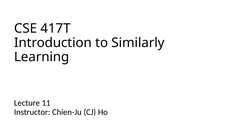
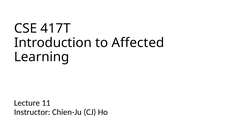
Similarly: Similarly -> Affected
